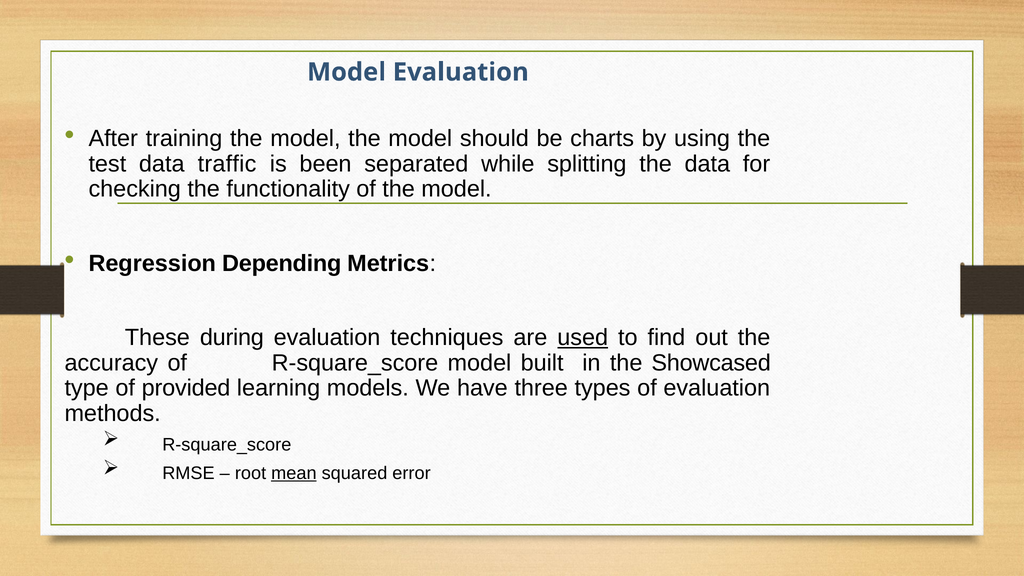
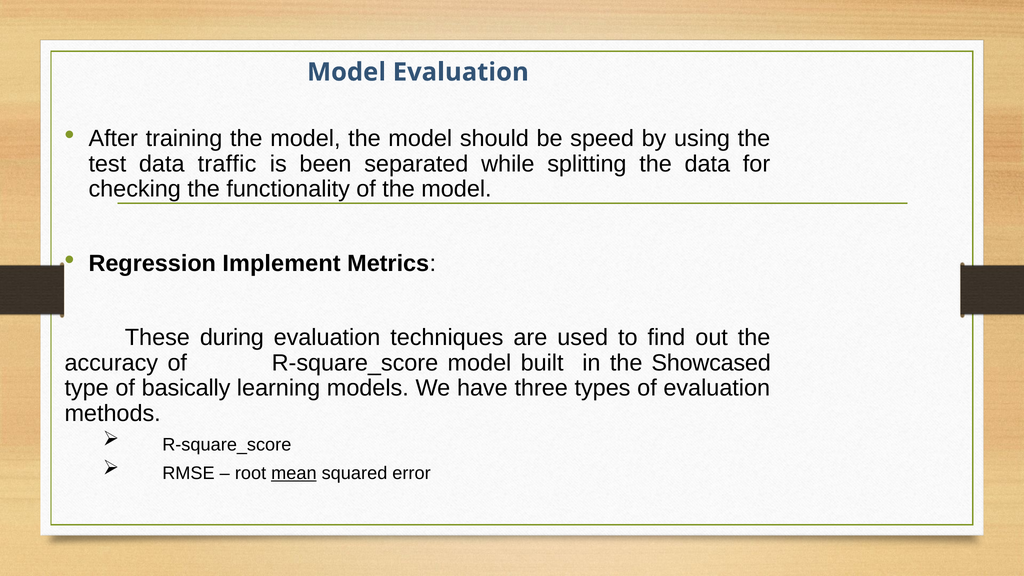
charts: charts -> speed
Depending: Depending -> Implement
used underline: present -> none
provided: provided -> basically
